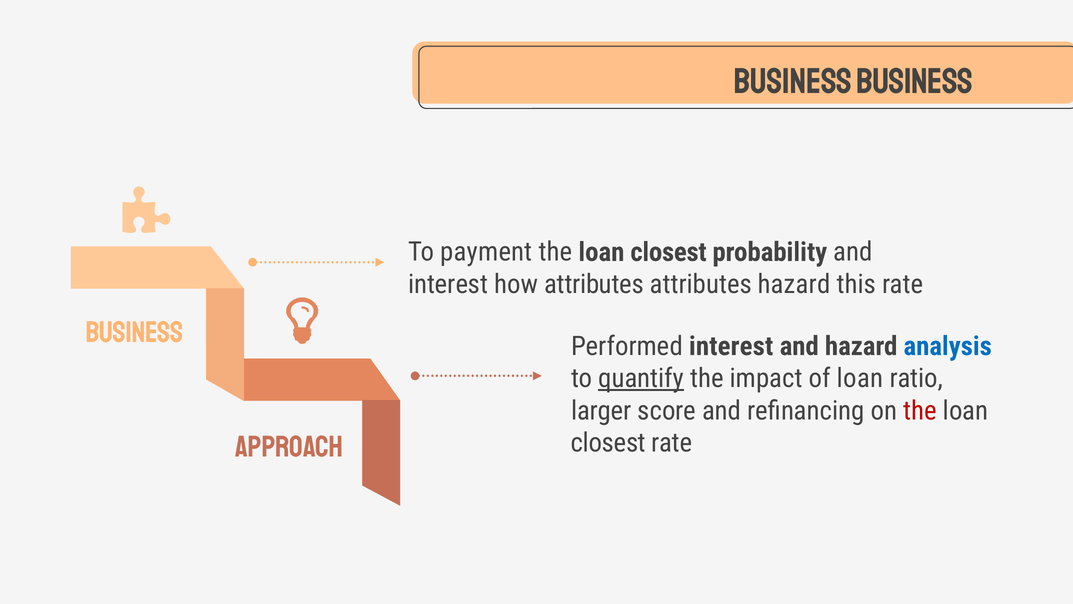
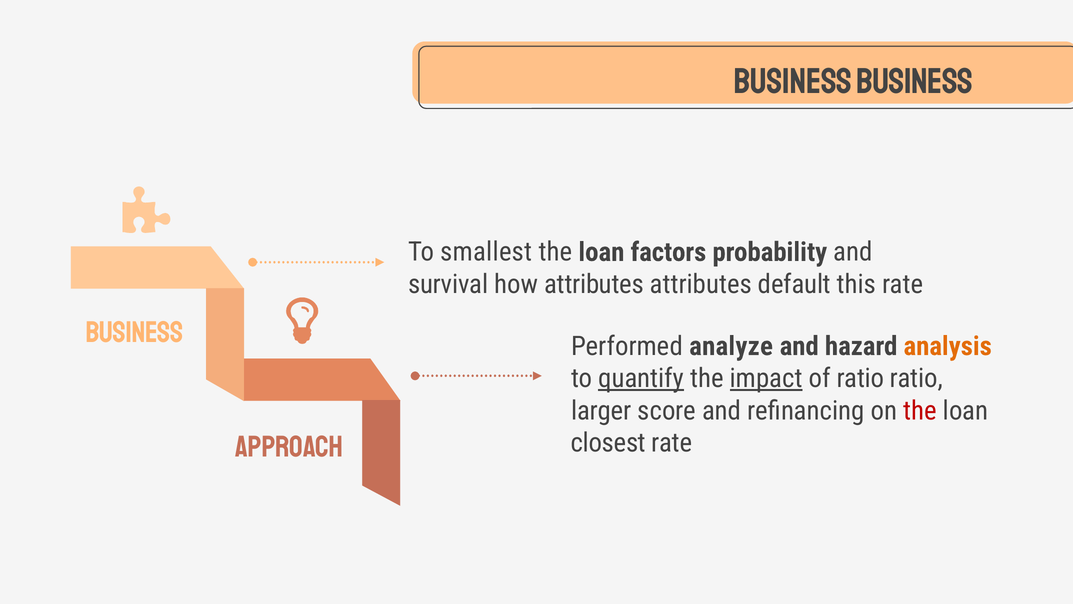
payment: payment -> smallest
closest at (668, 252): closest -> factors
interest at (448, 284): interest -> survival
attributes hazard: hazard -> default
Performed interest: interest -> analyze
analysis colour: blue -> orange
impact underline: none -> present
of loan: loan -> ratio
